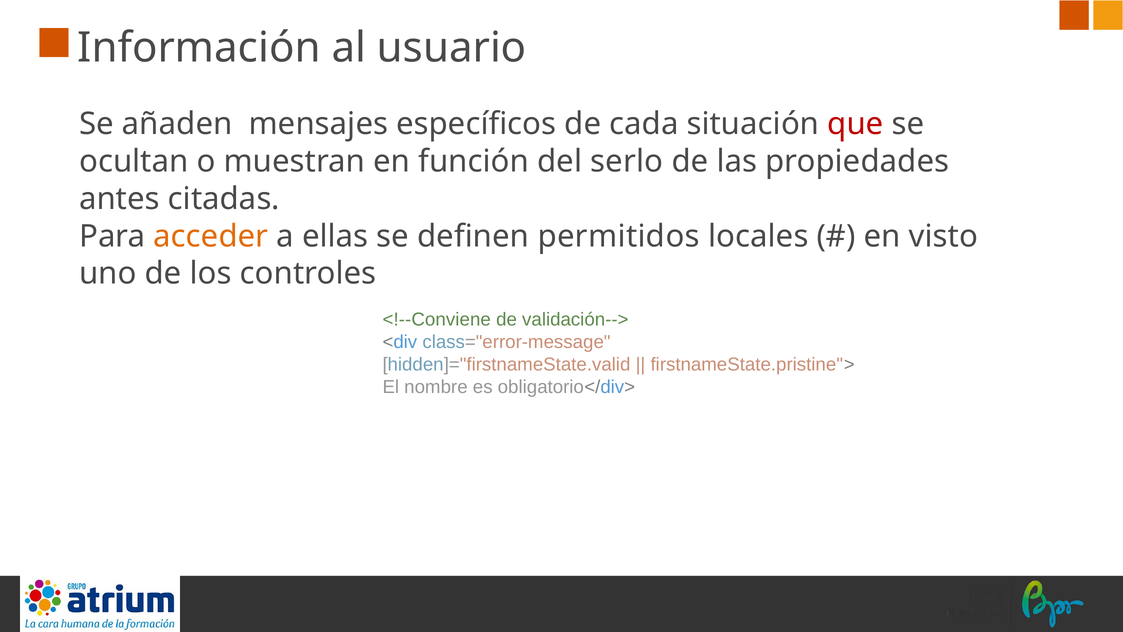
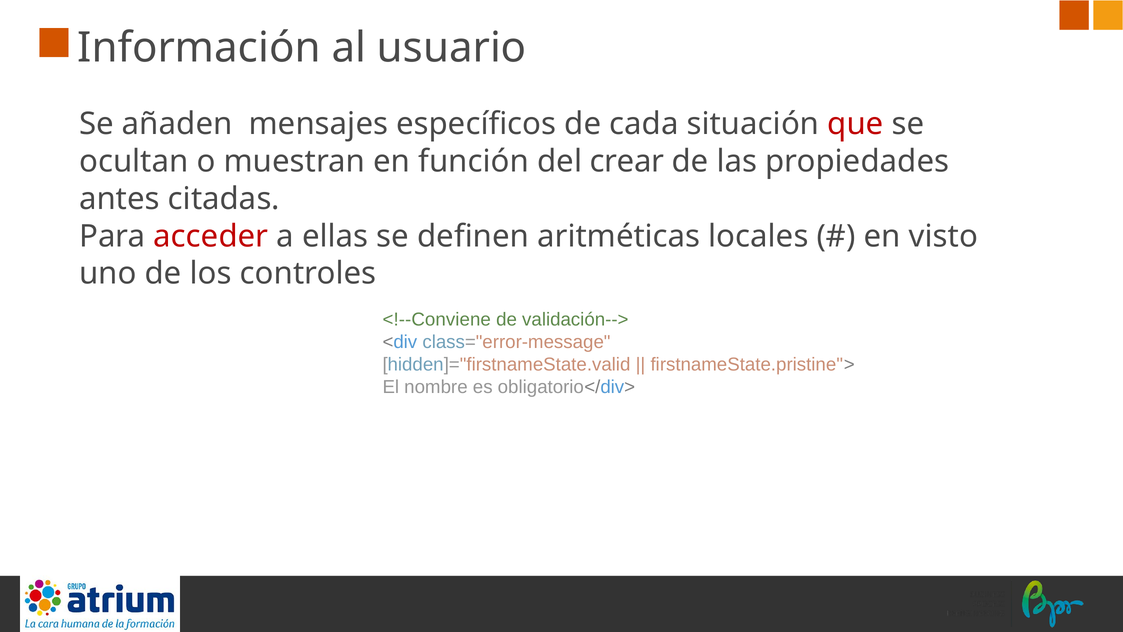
serlo: serlo -> crear
acceder colour: orange -> red
permitidos: permitidos -> aritméticas
